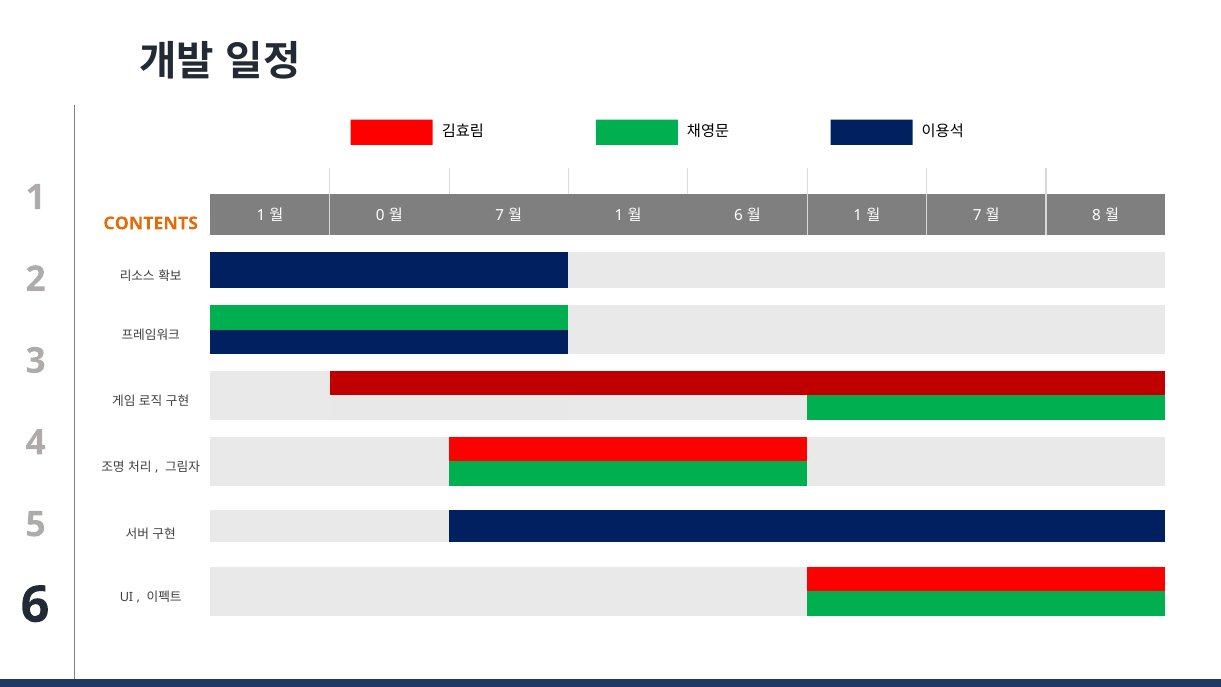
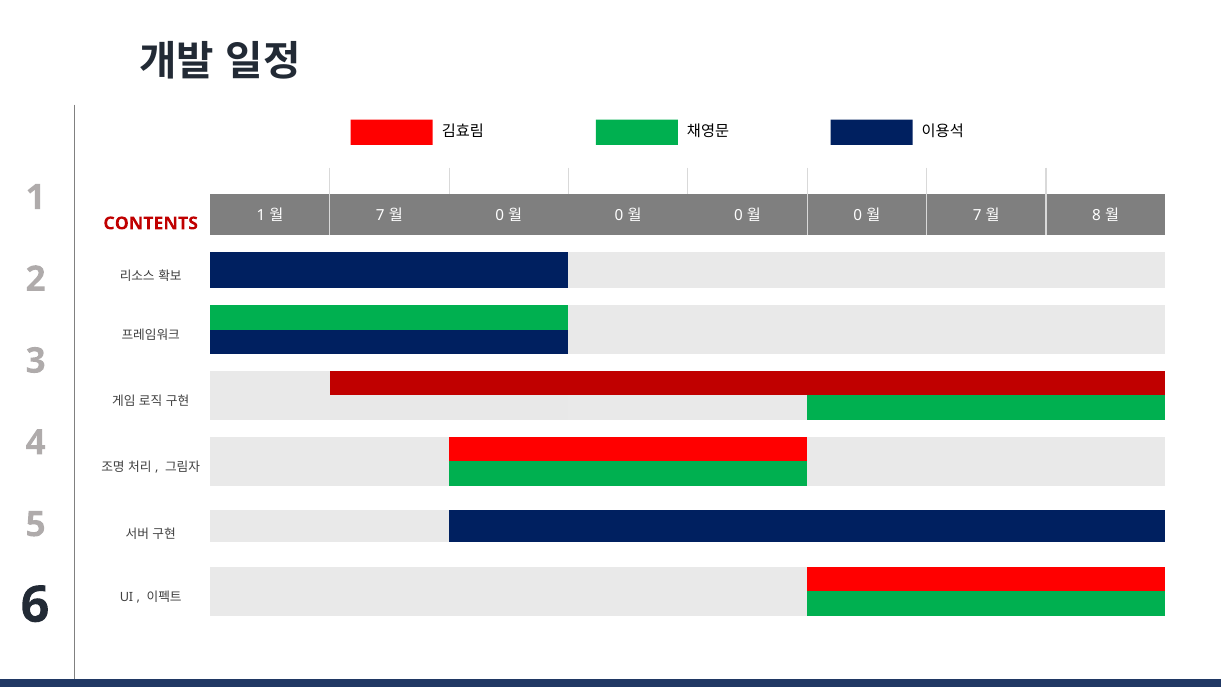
0 at (380, 216): 0 -> 7
7 at (500, 216): 7 -> 0
1 at (619, 216): 1 -> 0
6 at (738, 216): 6 -> 0
1 at (858, 216): 1 -> 0
CONTENTS colour: orange -> red
